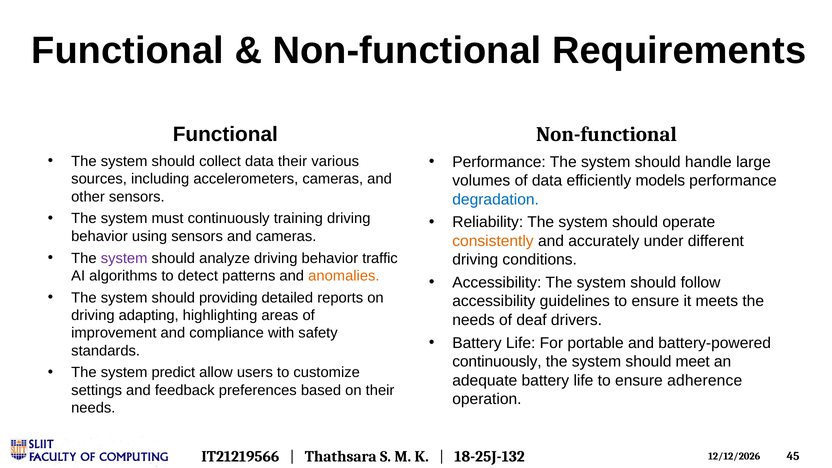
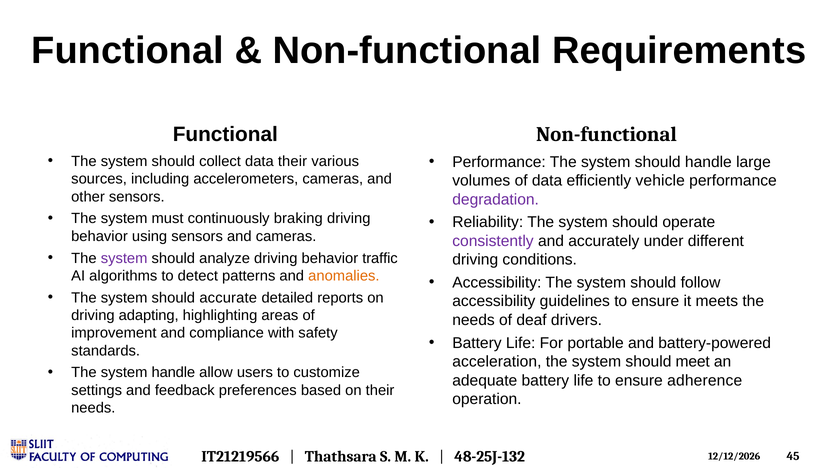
models: models -> vehicle
degradation colour: blue -> purple
training: training -> braking
consistently colour: orange -> purple
providing: providing -> accurate
continuously at (497, 362): continuously -> acceleration
system predict: predict -> handle
18-25J-132: 18-25J-132 -> 48-25J-132
